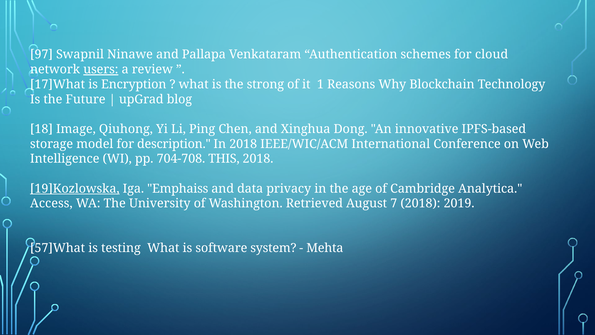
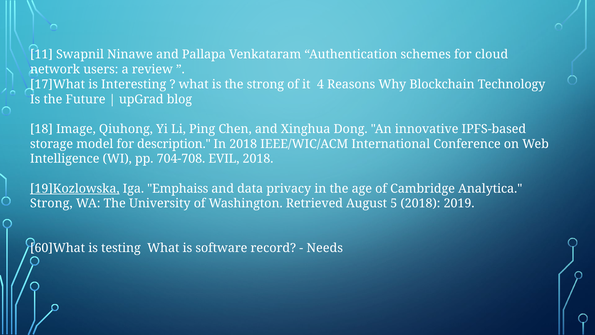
97: 97 -> 11
users underline: present -> none
Encryption: Encryption -> Interesting
1: 1 -> 4
THIS: THIS -> EVIL
Access at (51, 203): Access -> Strong
7: 7 -> 5
57]What: 57]What -> 60]What
system: system -> record
Mehta: Mehta -> Needs
